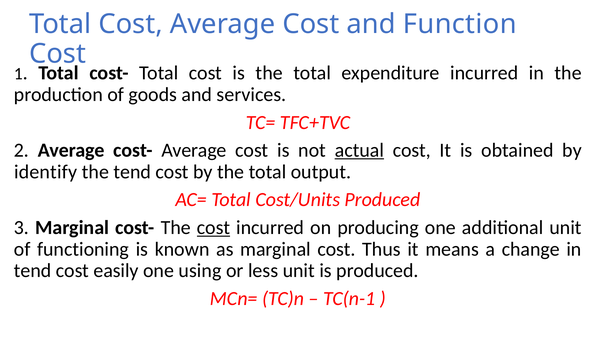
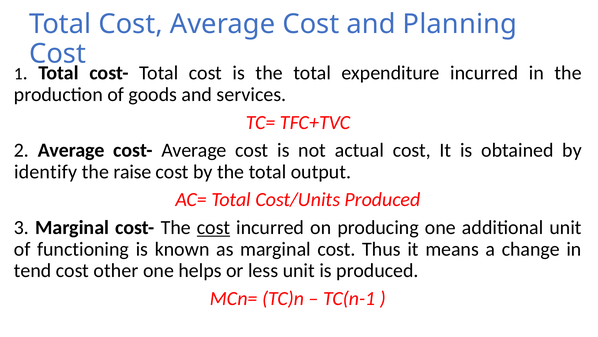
Function: Function -> Planning
actual underline: present -> none
the tend: tend -> raise
easily: easily -> other
using: using -> helps
